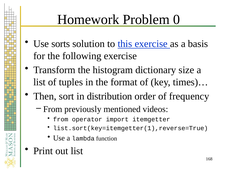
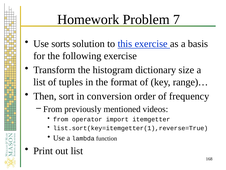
0: 0 -> 7
times)…: times)… -> range)…
distribution: distribution -> conversion
